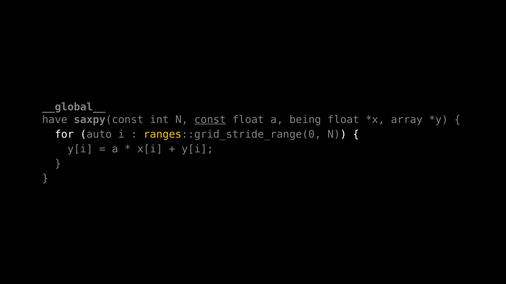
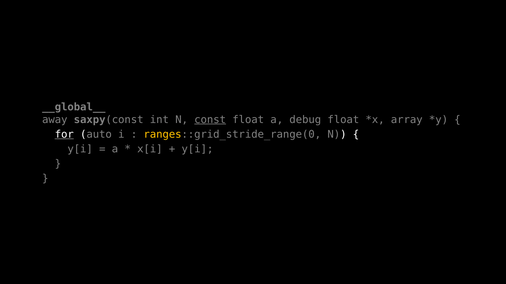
have: have -> away
being: being -> debug
for underline: none -> present
